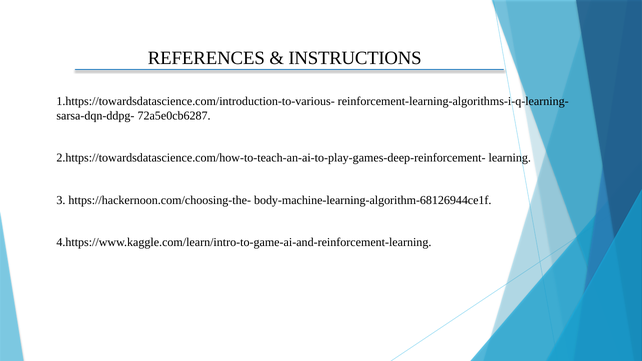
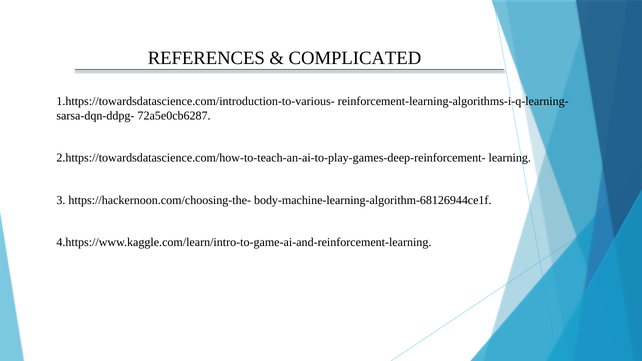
INSTRUCTIONS: INSTRUCTIONS -> COMPLICATED
